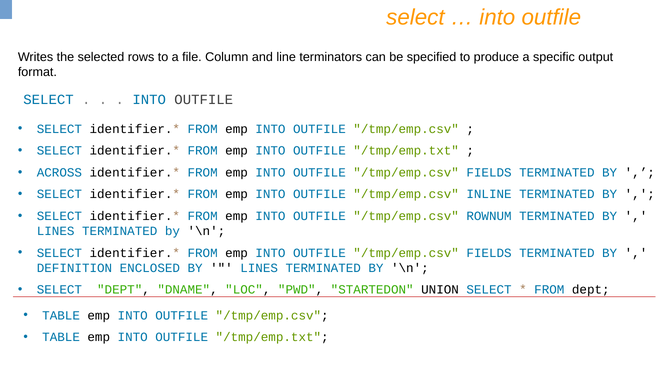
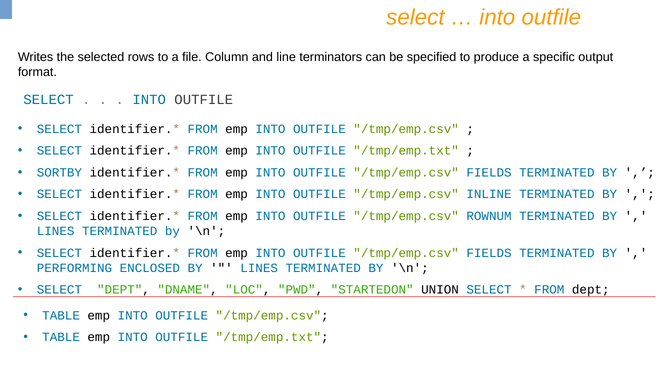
ACROSS: ACROSS -> SORTBY
DEFINITION: DEFINITION -> PERFORMING
